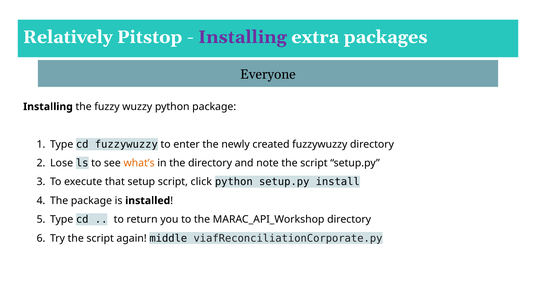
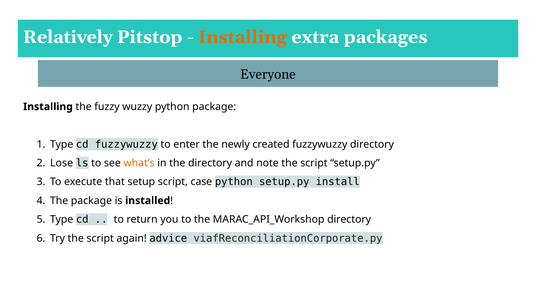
Installing at (243, 37) colour: purple -> orange
click: click -> case
middle: middle -> advice
